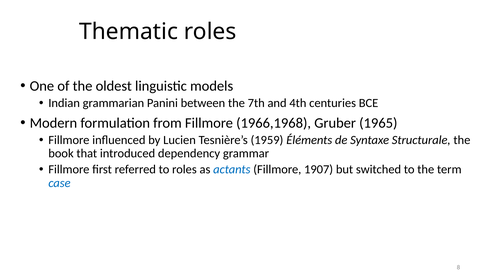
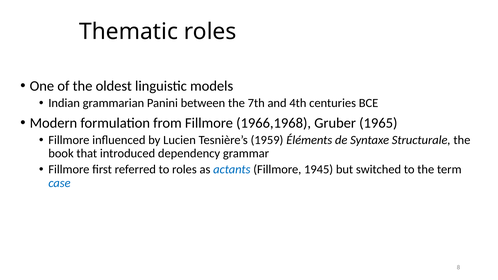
1907: 1907 -> 1945
